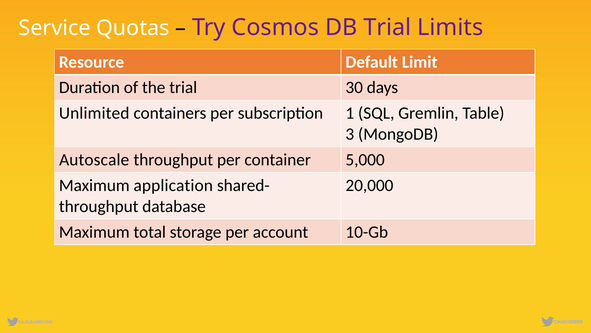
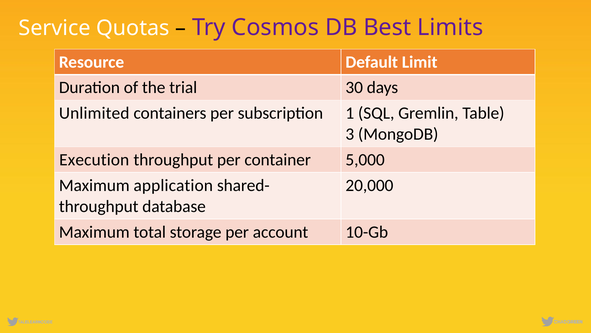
DB Trial: Trial -> Best
Autoscale: Autoscale -> Execution
